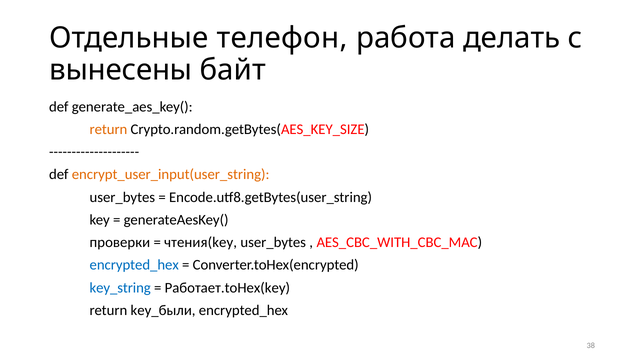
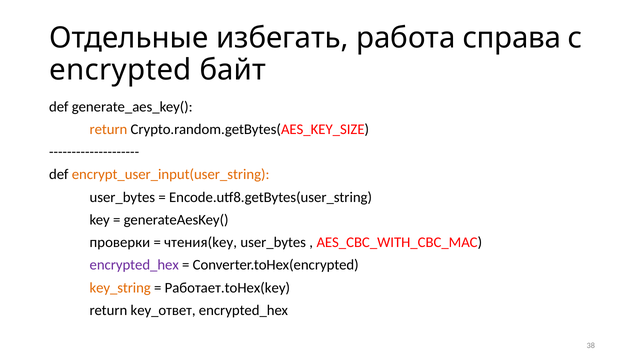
телефон: телефон -> избегать
делать: делать -> справа
вынесены: вынесены -> encrypted
encrypted_hex at (134, 265) colour: blue -> purple
key_string colour: blue -> orange
key_были: key_были -> key_ответ
